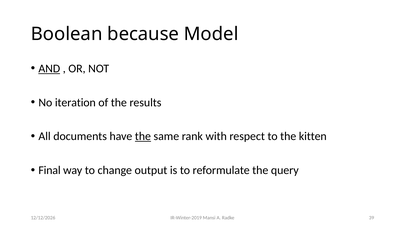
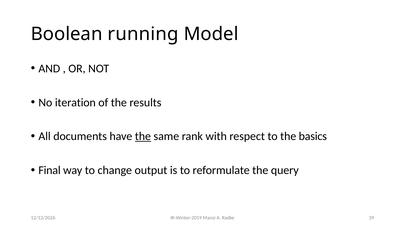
because: because -> running
AND underline: present -> none
kitten: kitten -> basics
